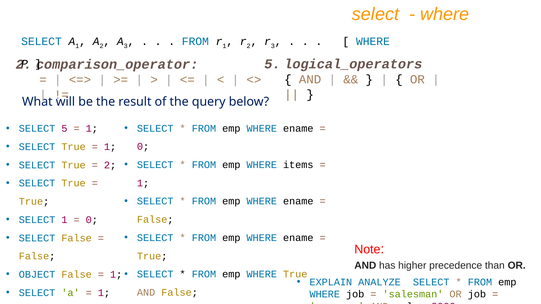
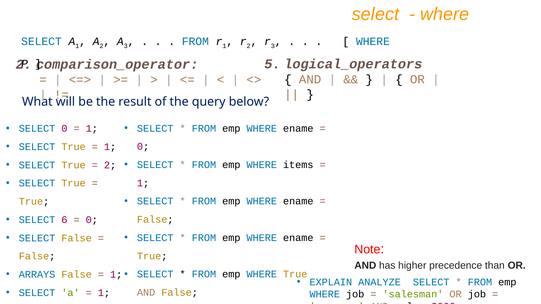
SELECT 5: 5 -> 0
SELECT 1: 1 -> 6
OBJECT: OBJECT -> ARRAYS
